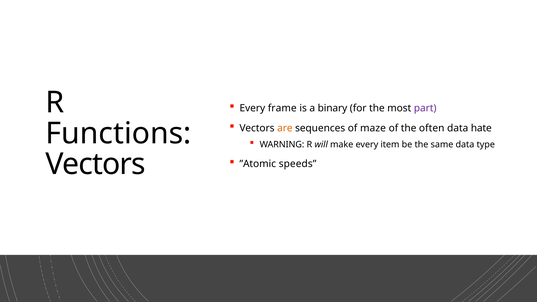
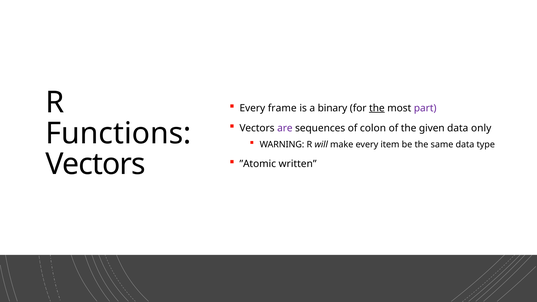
the at (377, 108) underline: none -> present
are colour: orange -> purple
maze: maze -> colon
often: often -> given
hate: hate -> only
speeds: speeds -> written
